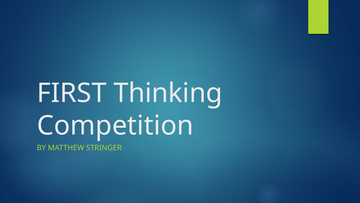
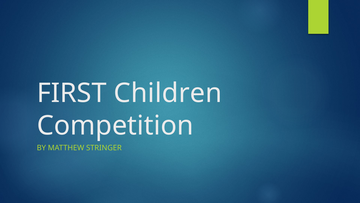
Thinking: Thinking -> Children
